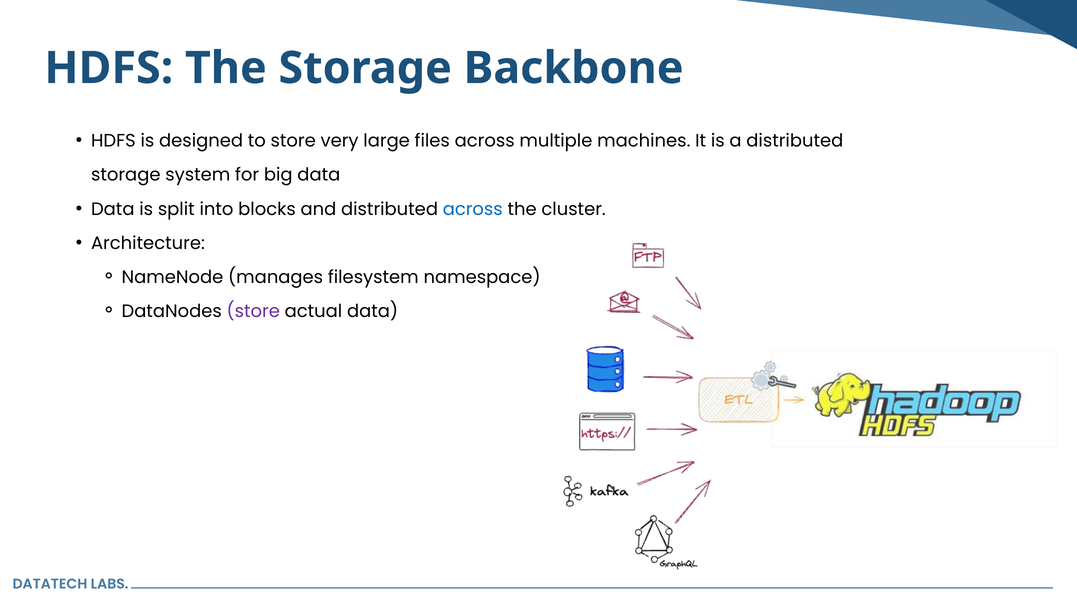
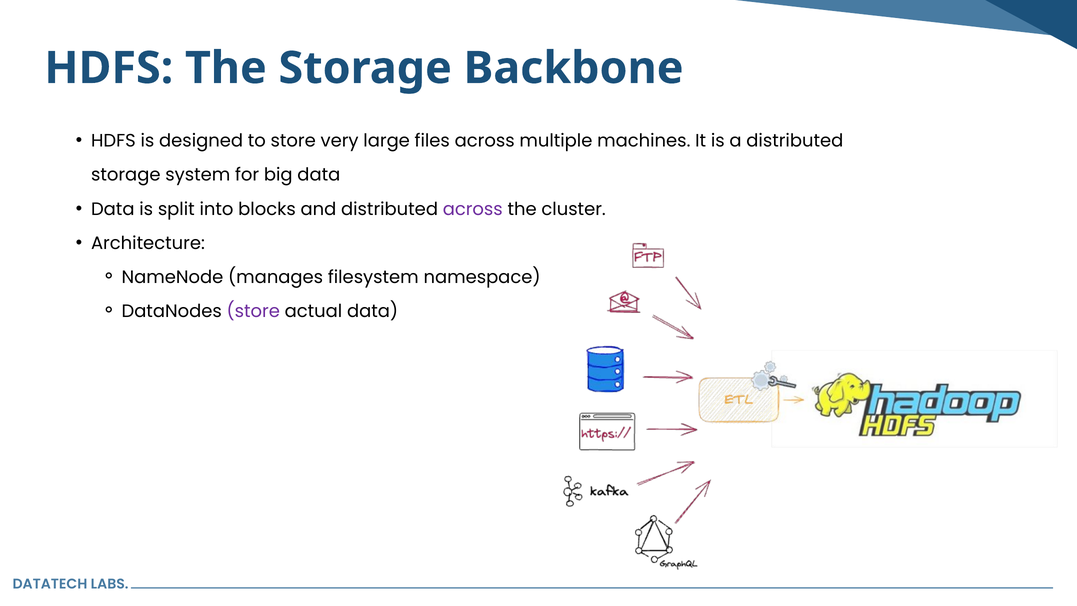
across at (473, 209) colour: blue -> purple
